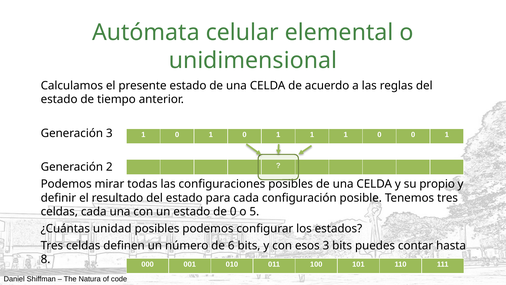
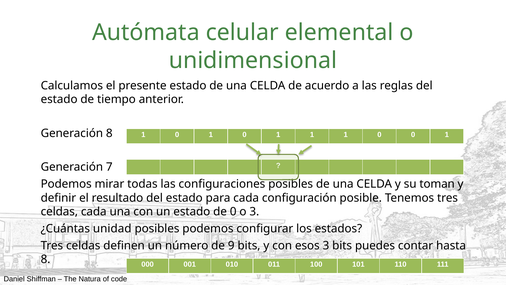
Generación 3: 3 -> 8
2: 2 -> 7
propio: propio -> toman
o 5: 5 -> 3
6: 6 -> 9
